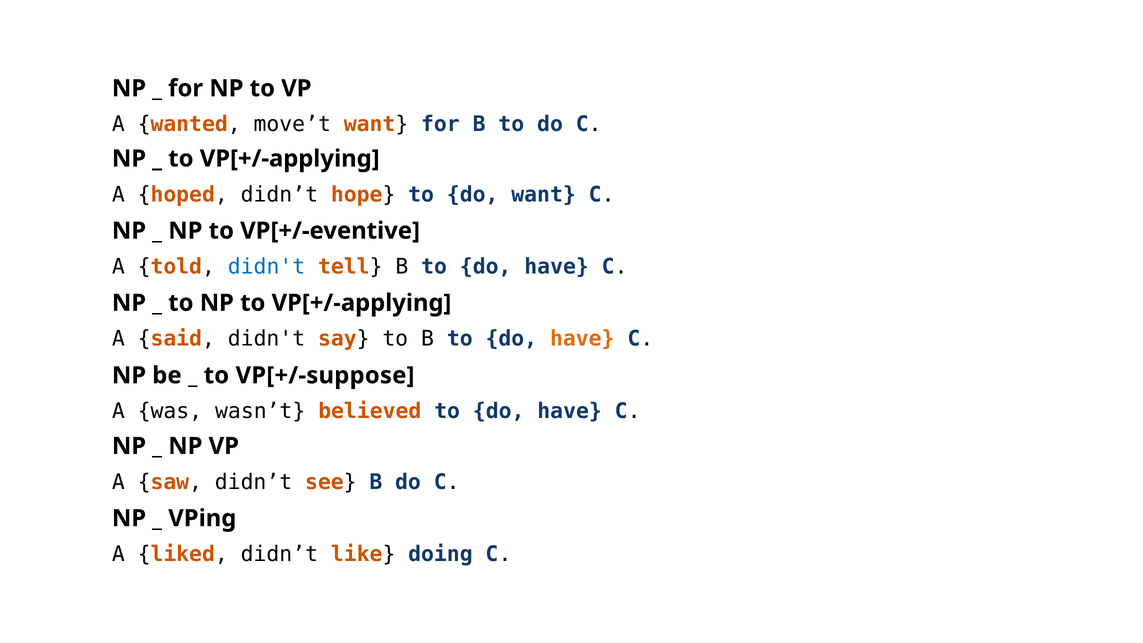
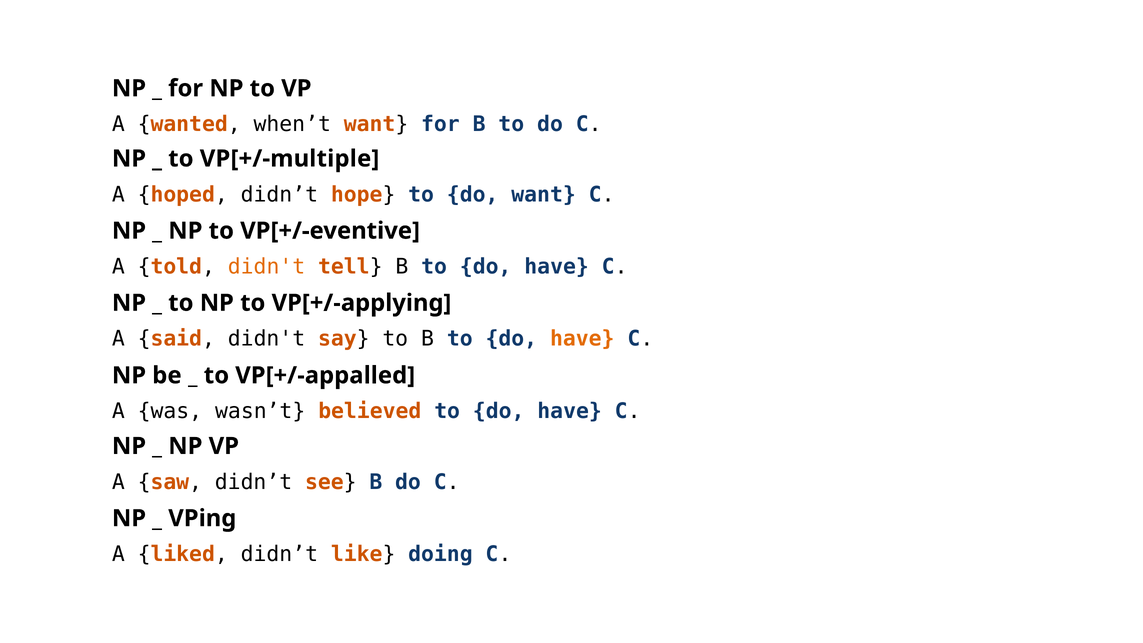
move’t: move’t -> when’t
VP[+/-applying at (290, 159): VP[+/-applying -> VP[+/-multiple
didn't at (267, 267) colour: blue -> orange
VP[+/-suppose: VP[+/-suppose -> VP[+/-appalled
